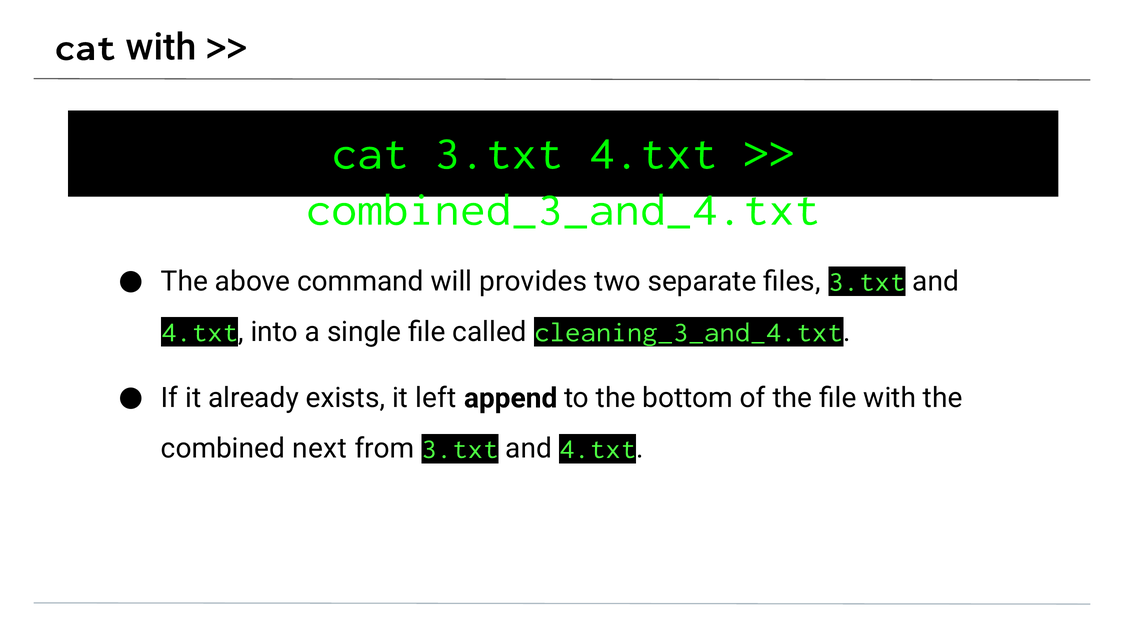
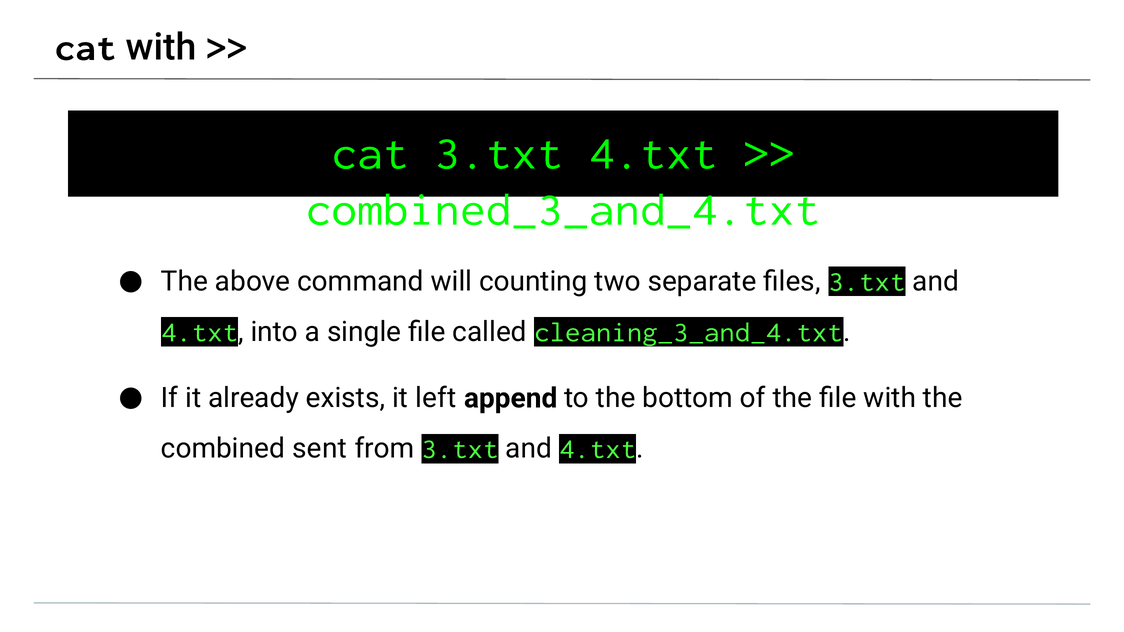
provides: provides -> counting
next: next -> sent
